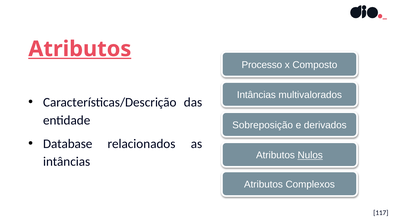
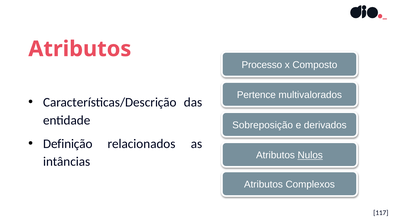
Atributos at (80, 49) underline: present -> none
Intâncias at (256, 95): Intâncias -> Pertence
Database: Database -> Definição
